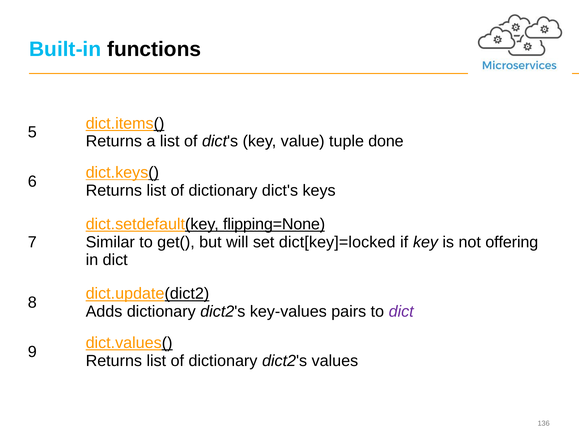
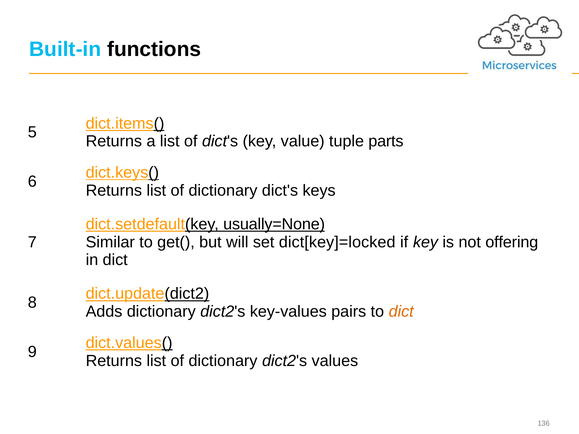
done: done -> parts
flipping=None: flipping=None -> usually=None
dict at (401, 312) colour: purple -> orange
